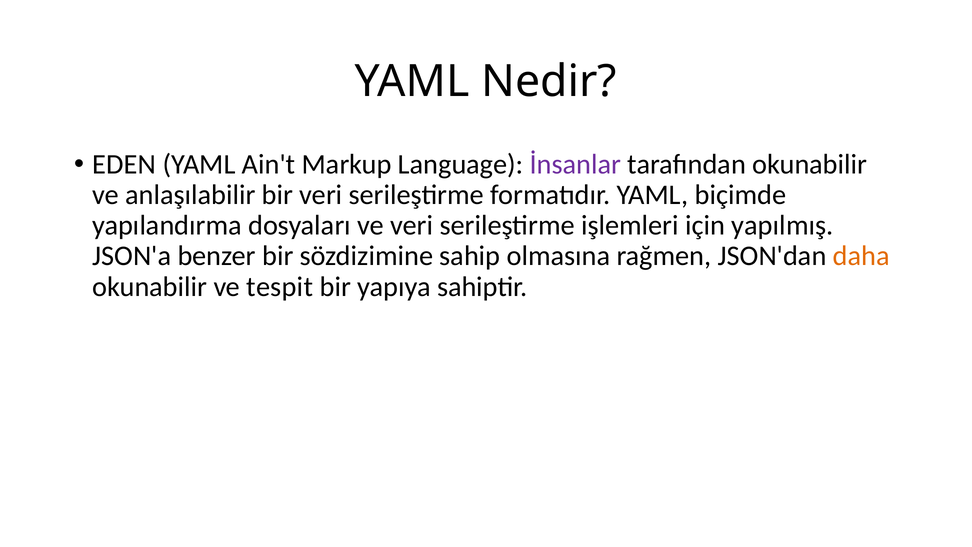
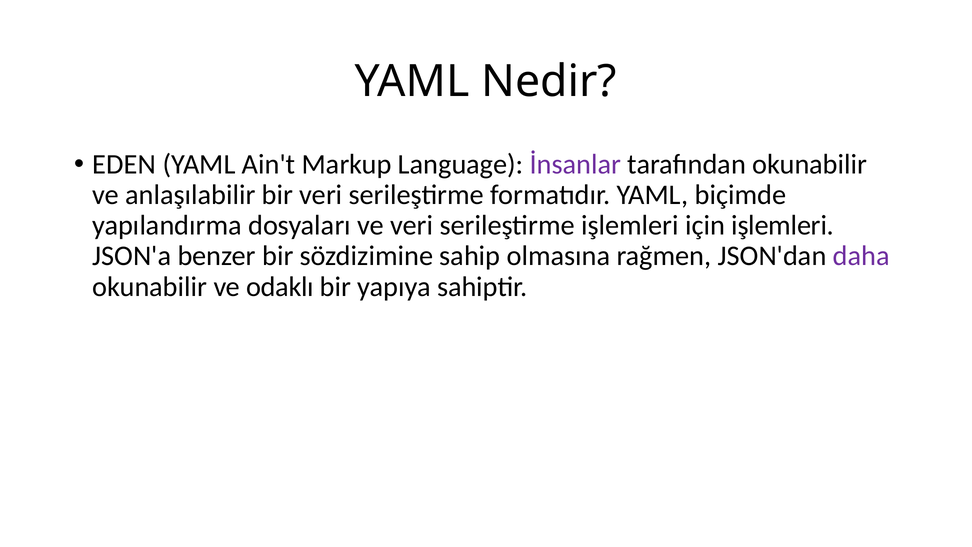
için yapılmış: yapılmış -> işlemleri
daha colour: orange -> purple
tespit: tespit -> odaklı
